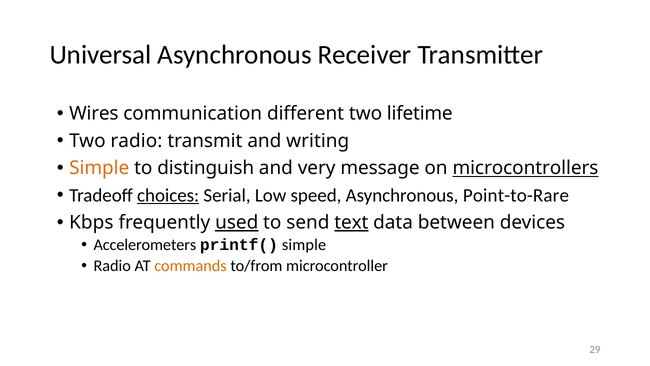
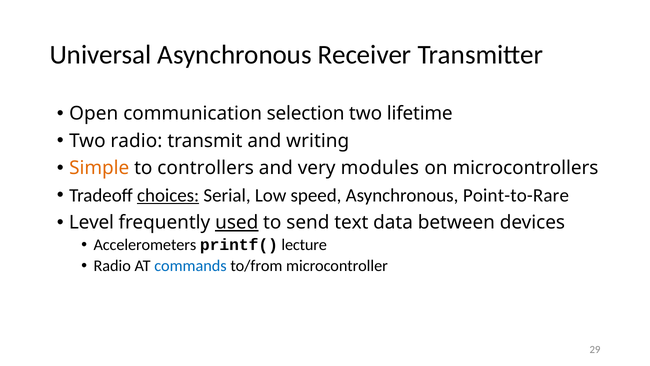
Wires: Wires -> Open
different: different -> selection
distinguish: distinguish -> controllers
message: message -> modules
microcontrollers underline: present -> none
Kbps: Kbps -> Level
text underline: present -> none
printf( simple: simple -> lecture
commands colour: orange -> blue
